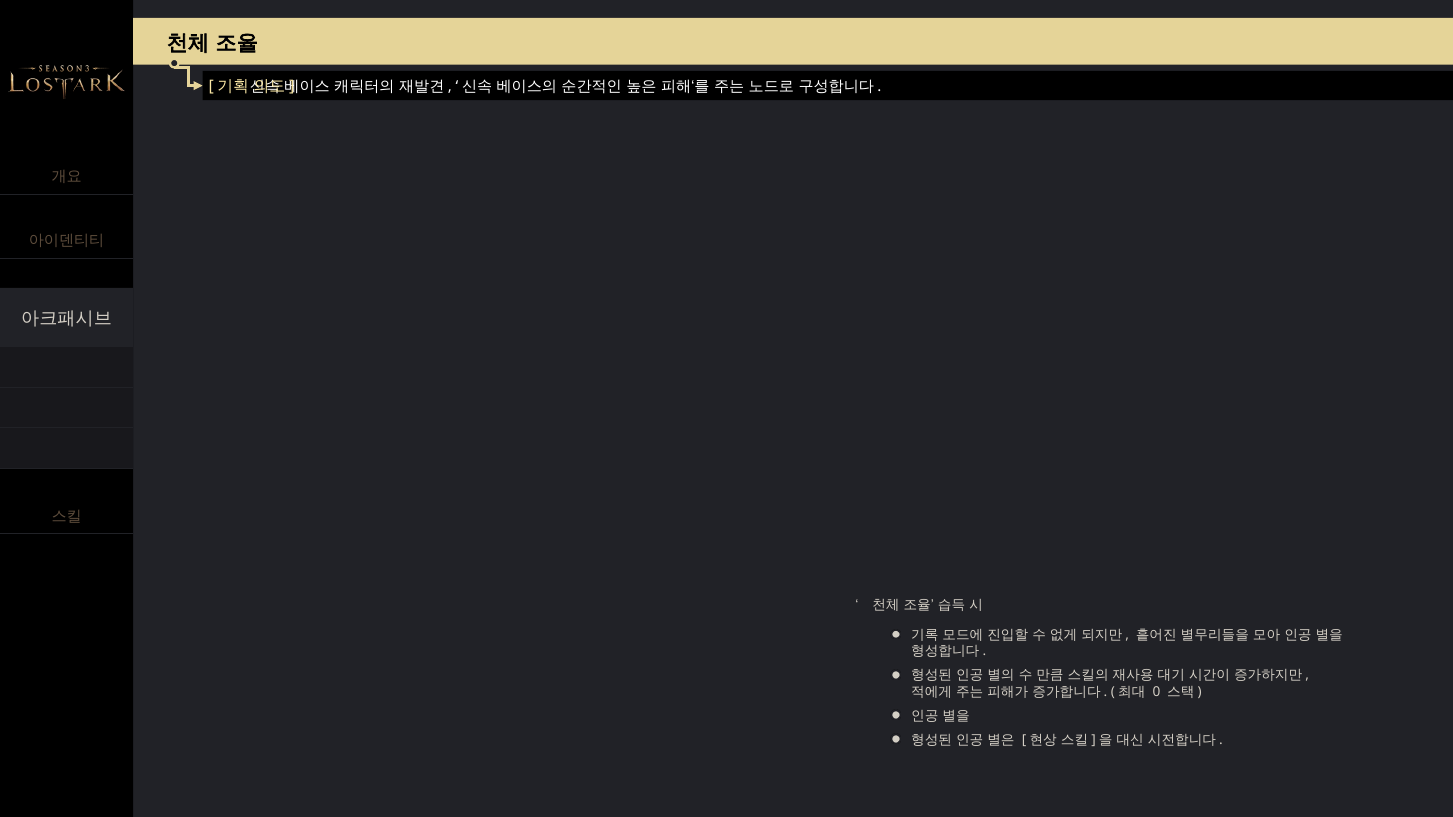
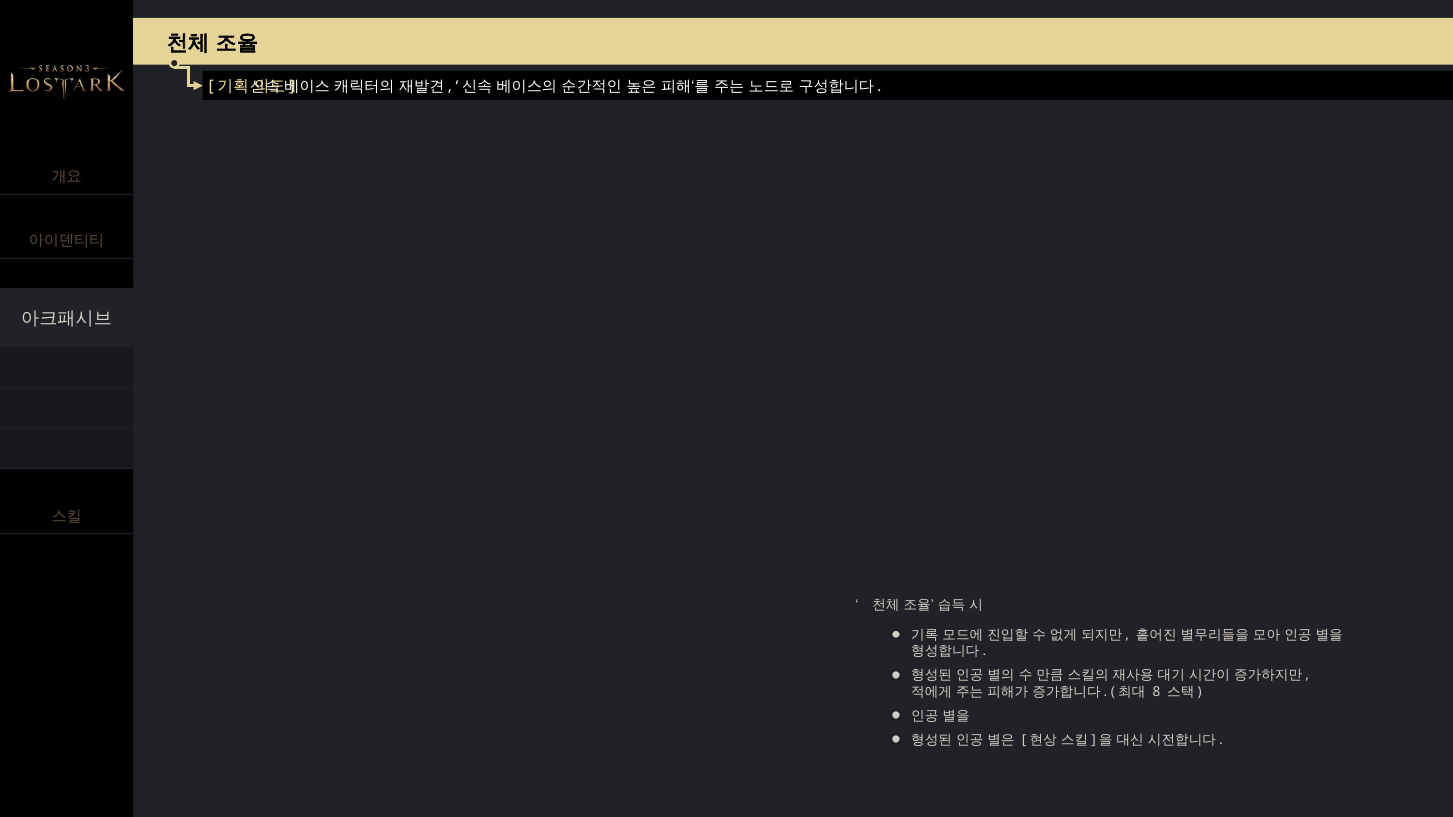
0: 0 -> 8
